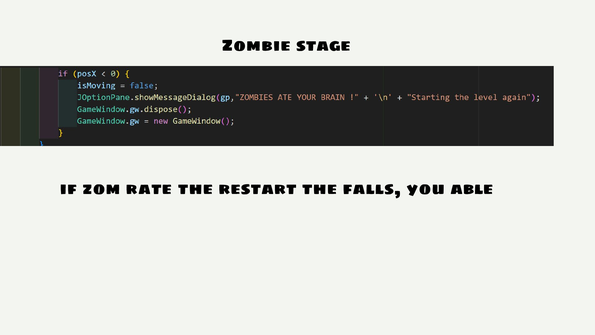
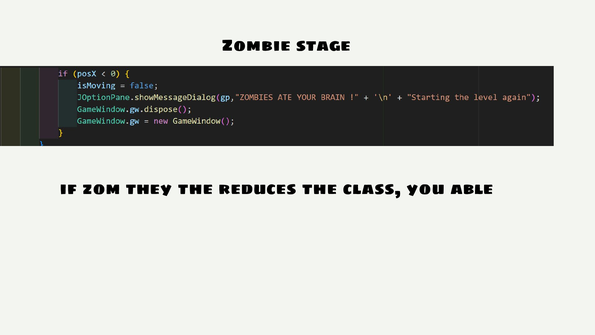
rate: rate -> they
restart: restart -> reduces
falls: falls -> class
